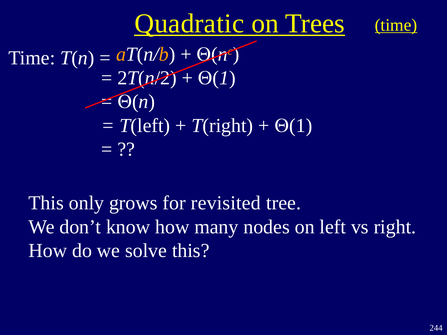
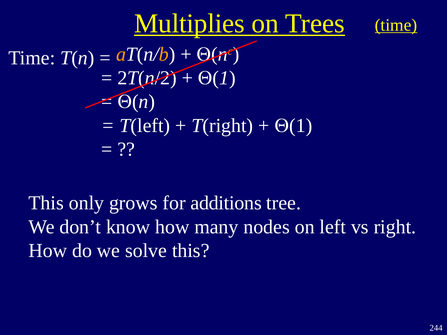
Quadratic: Quadratic -> Multiplies
revisited: revisited -> additions
